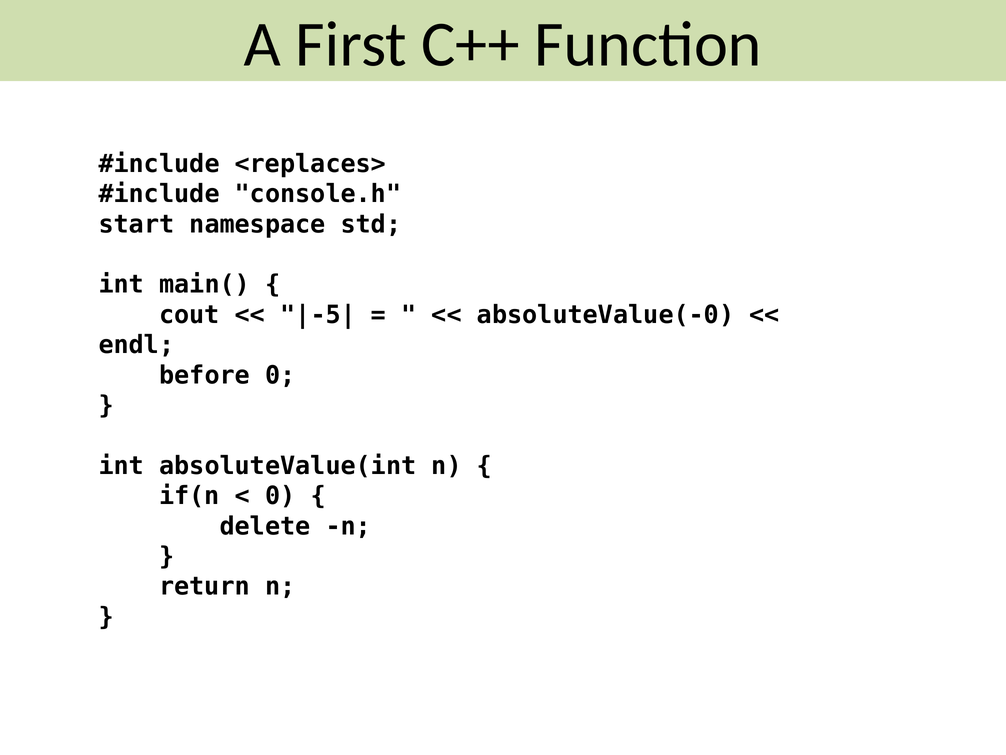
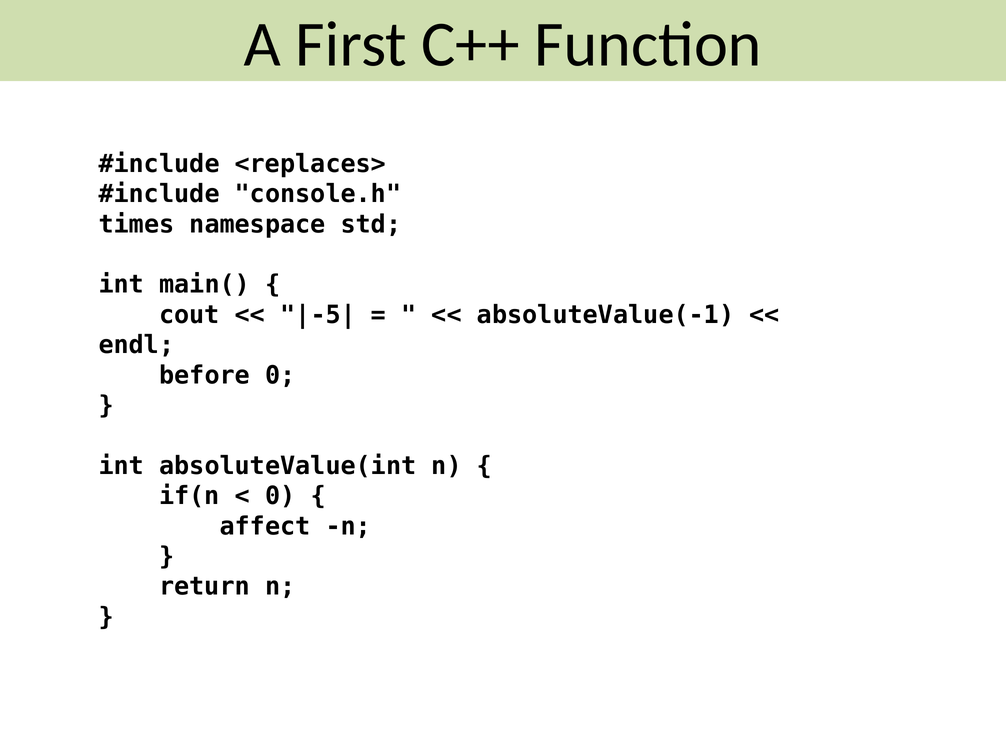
start: start -> times
absoluteValue(-0: absoluteValue(-0 -> absoluteValue(-1
delete: delete -> affect
